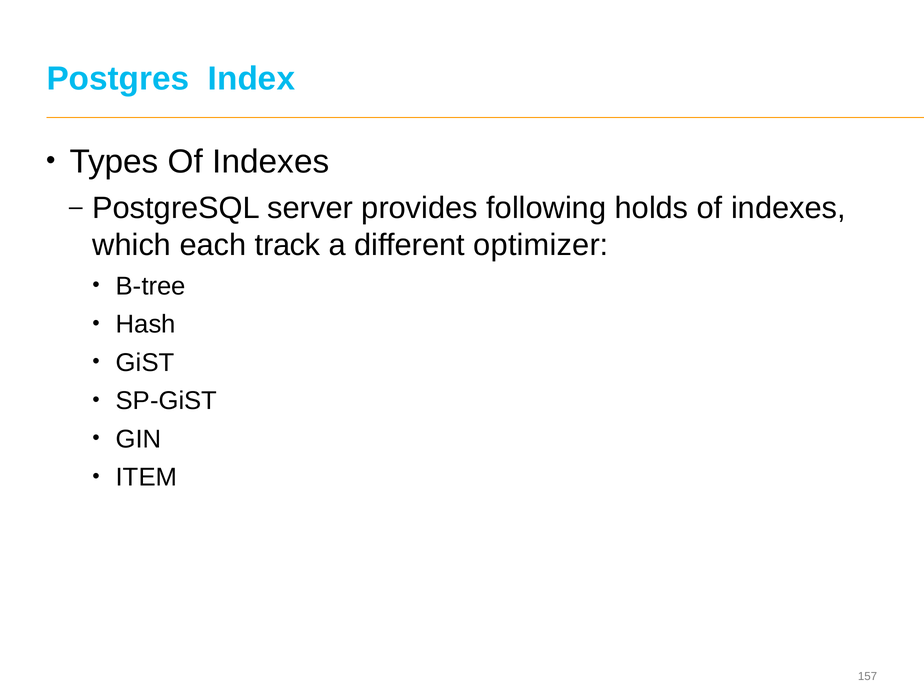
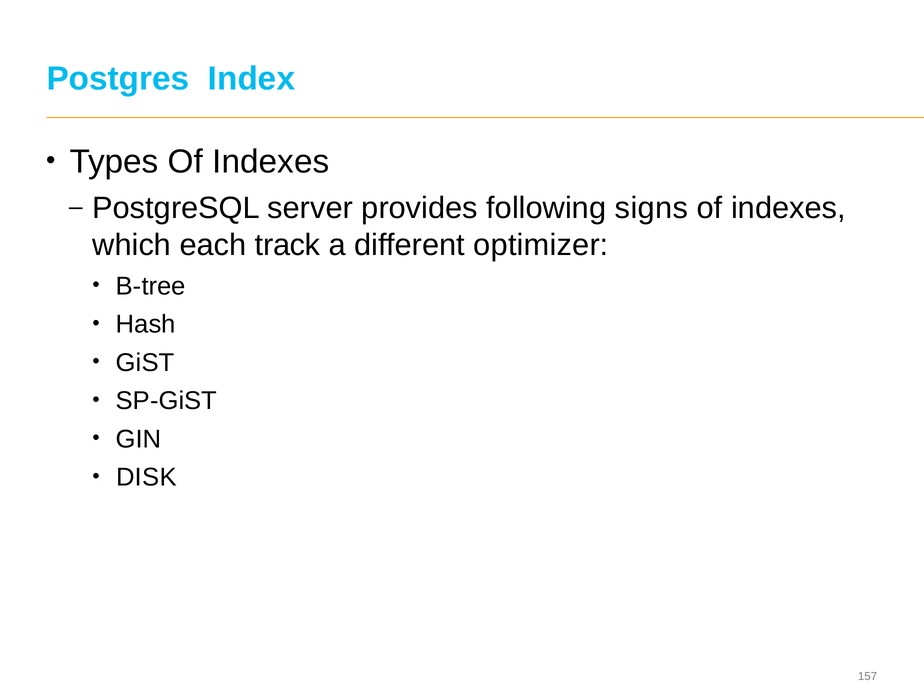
holds: holds -> signs
ITEM: ITEM -> DISK
